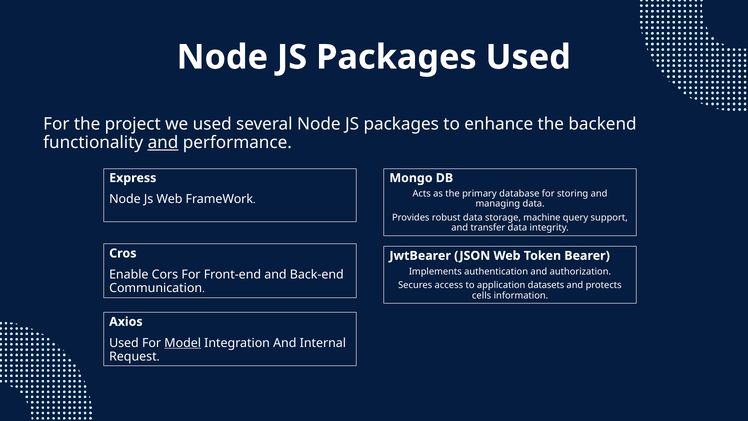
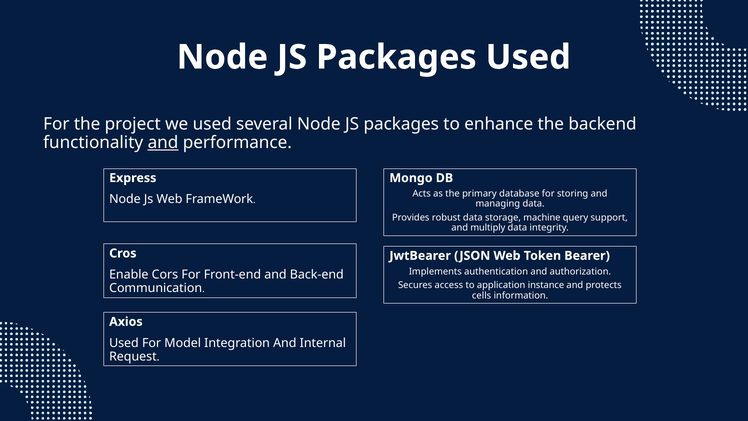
transfer: transfer -> multiply
datasets: datasets -> instance
Model underline: present -> none
